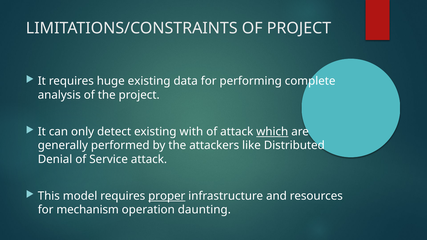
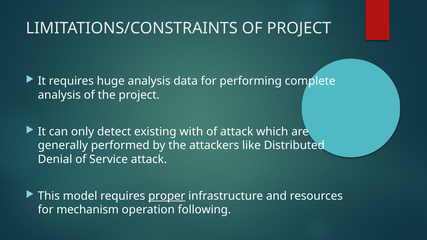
huge existing: existing -> analysis
which underline: present -> none
daunting: daunting -> following
